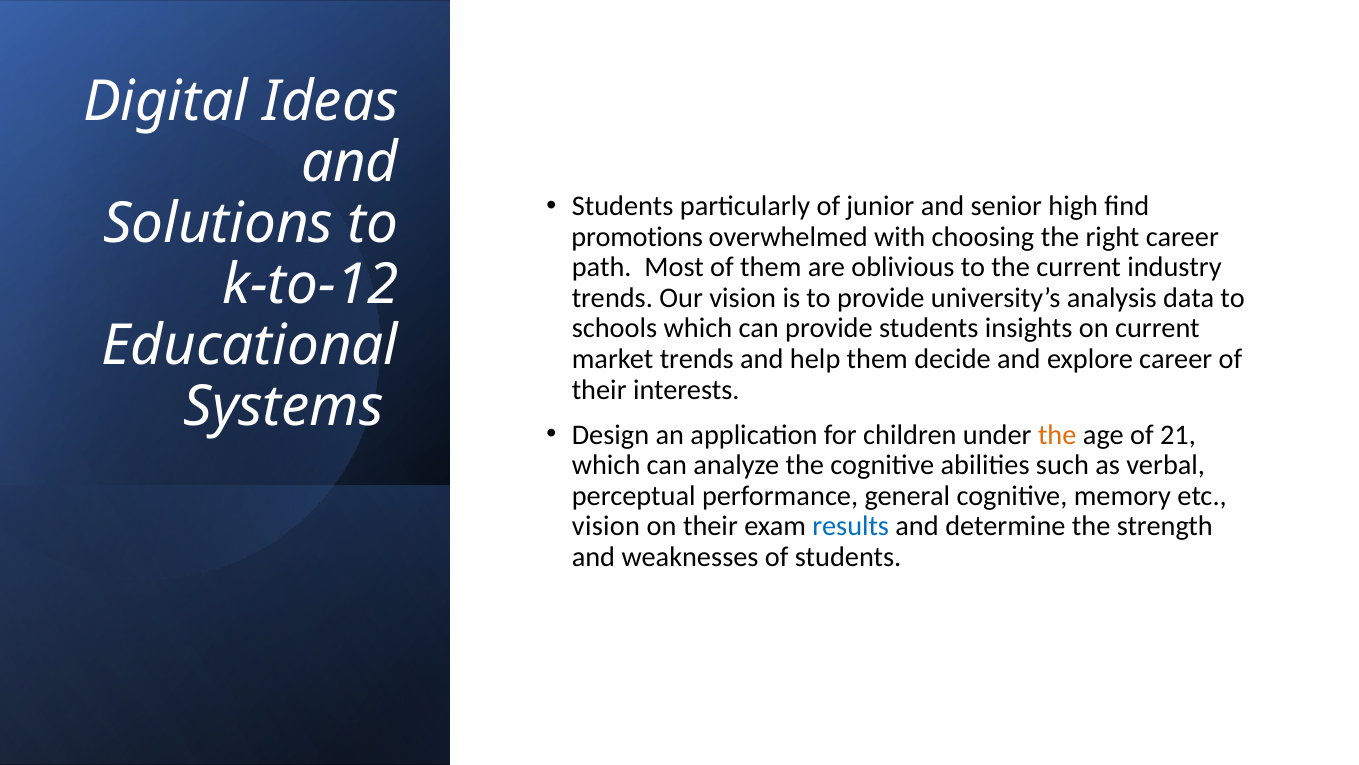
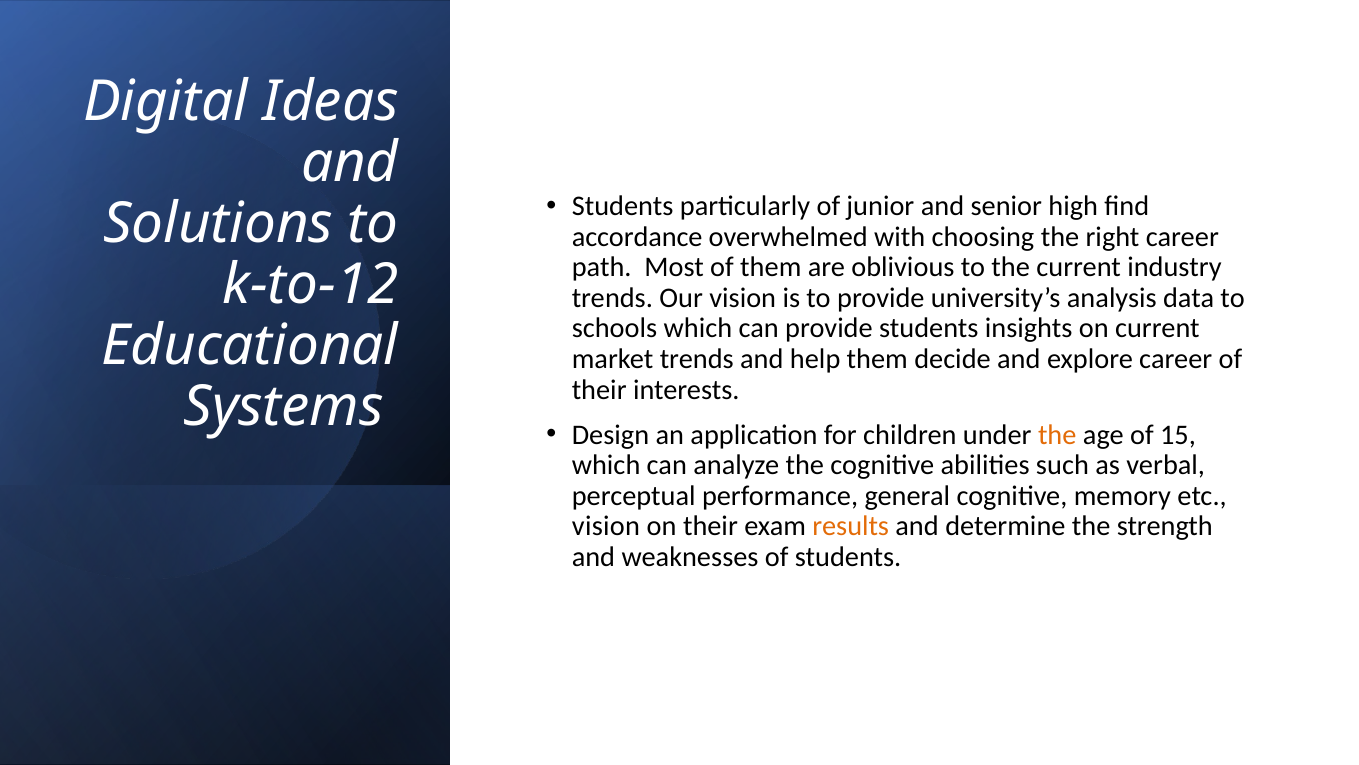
promotions: promotions -> accordance
21: 21 -> 15
results colour: blue -> orange
